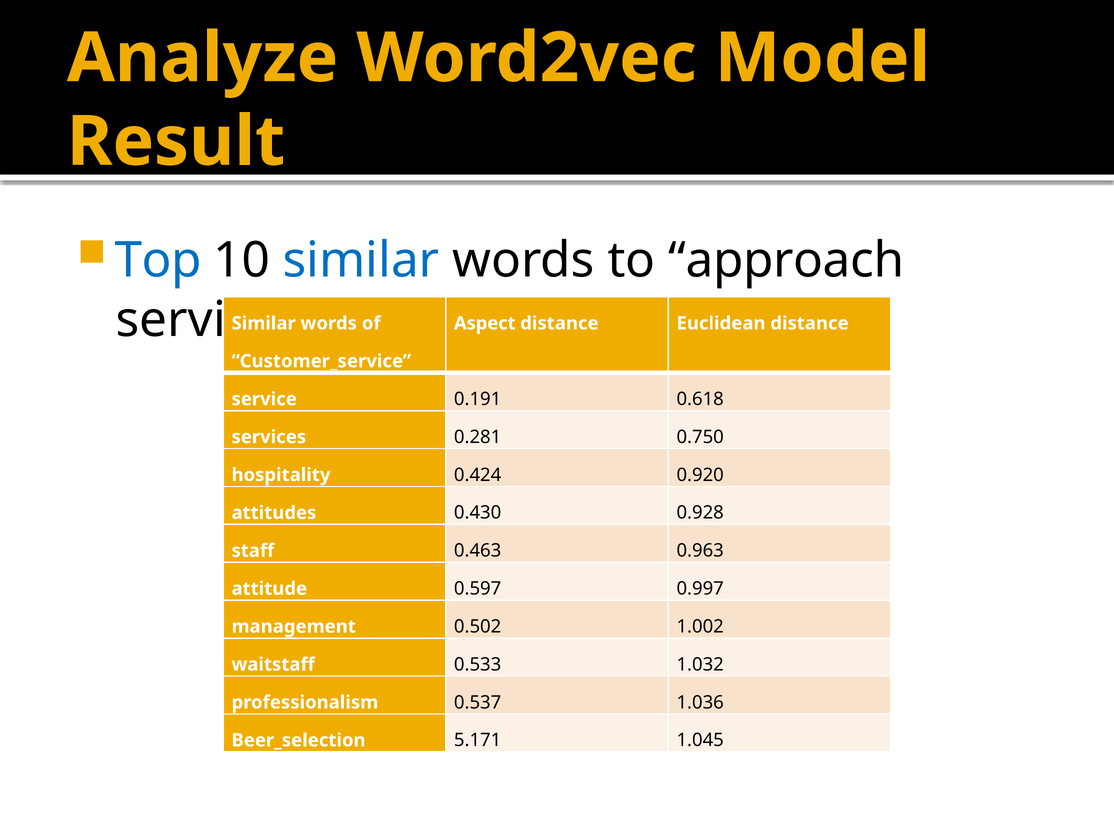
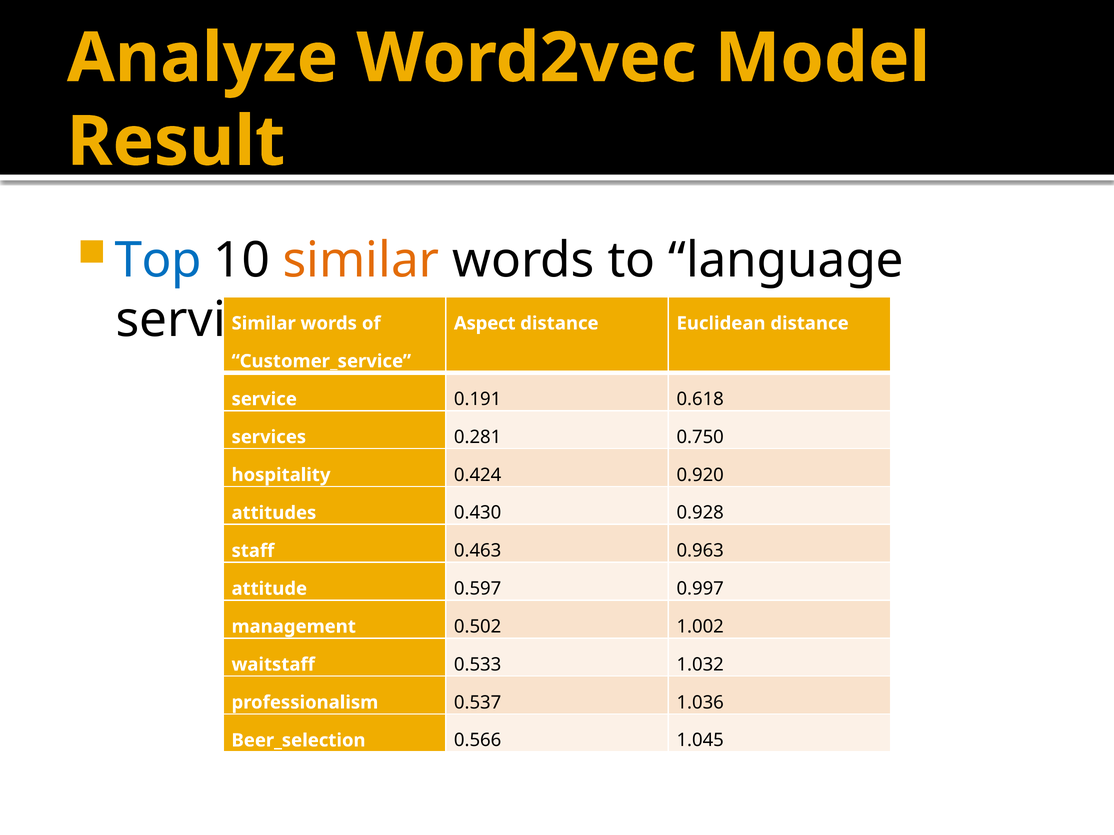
similar at (361, 261) colour: blue -> orange
approach: approach -> language
5.171: 5.171 -> 0.566
